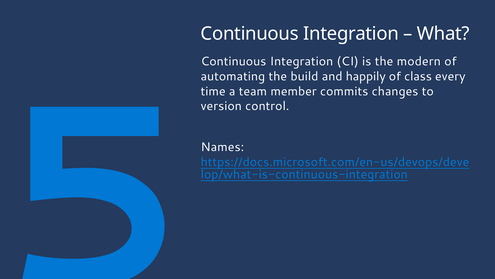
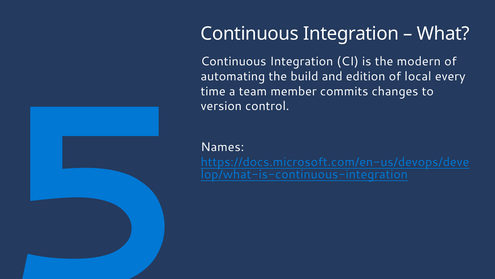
happily: happily -> edition
class: class -> local
